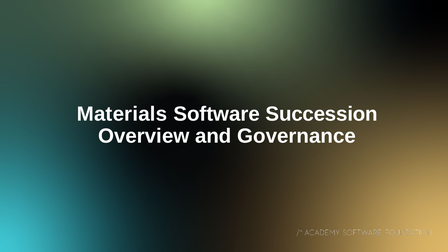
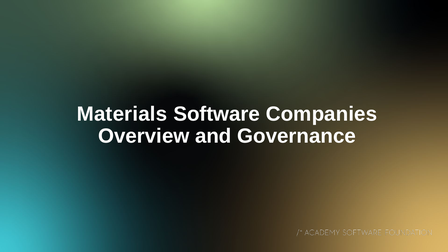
Succession: Succession -> Companies
